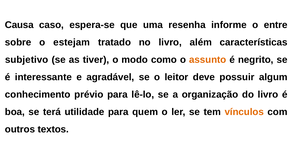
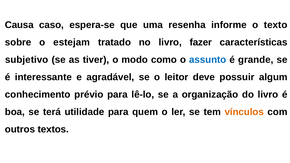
entre: entre -> texto
além: além -> fazer
assunto colour: orange -> blue
negrito: negrito -> grande
